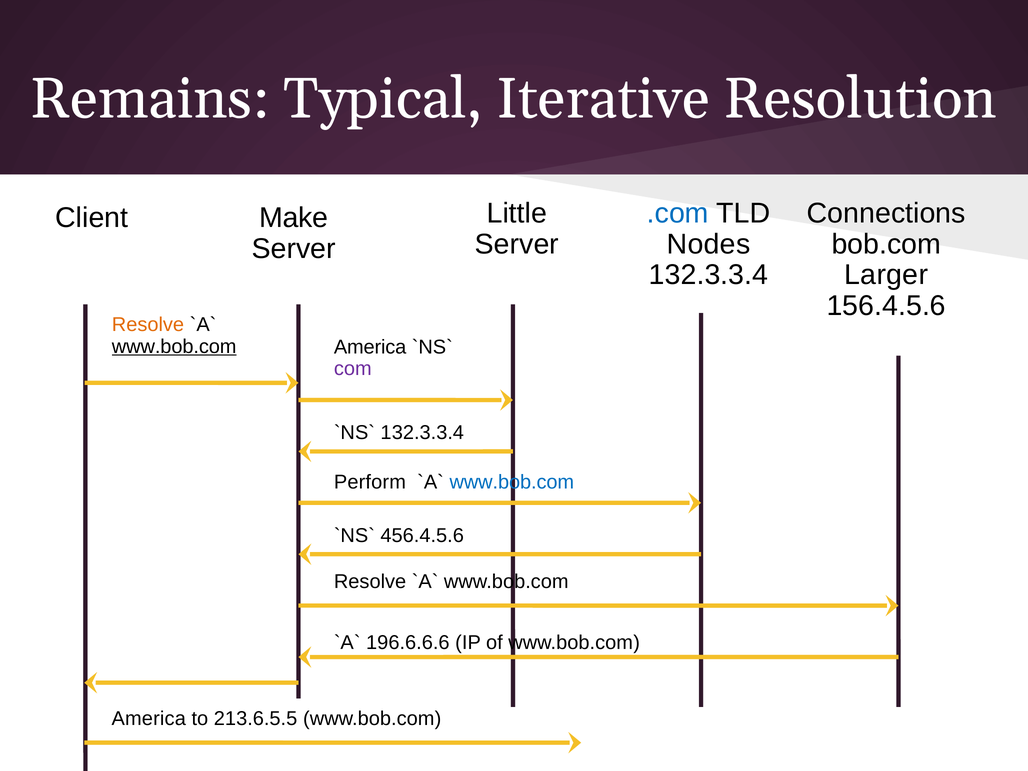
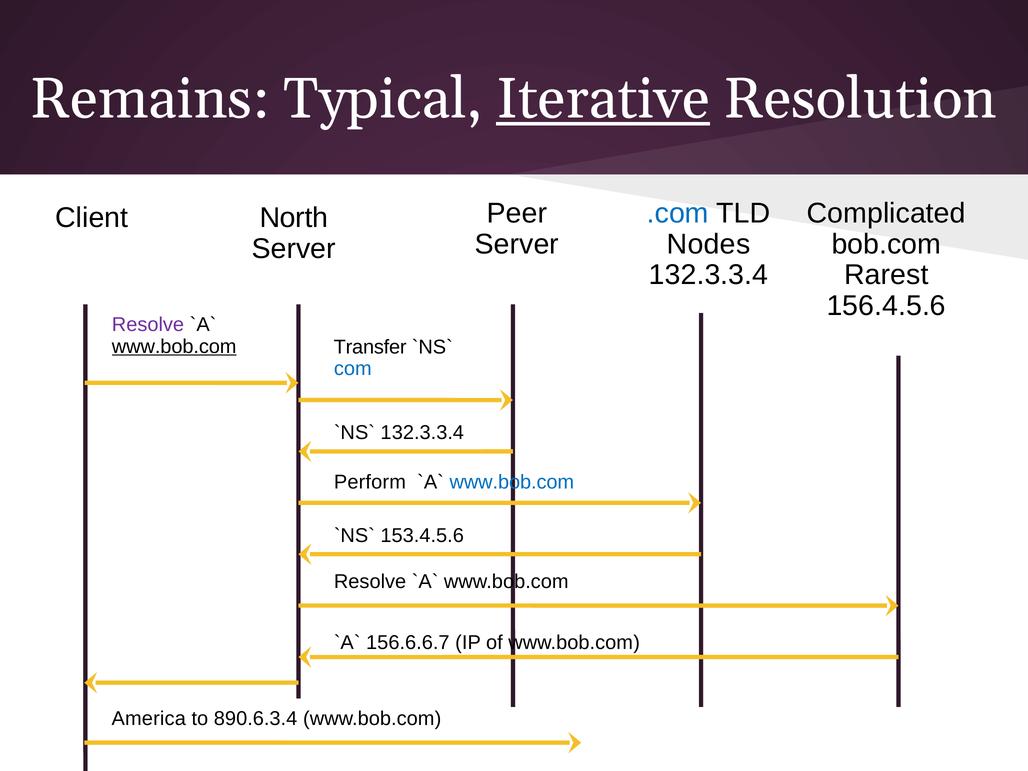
Iterative underline: none -> present
Little: Little -> Peer
Connections: Connections -> Complicated
Make: Make -> North
Larger: Larger -> Rarest
Resolve at (148, 325) colour: orange -> purple
America at (370, 347): America -> Transfer
com colour: purple -> blue
456.4.5.6: 456.4.5.6 -> 153.4.5.6
196.6.6.6: 196.6.6.6 -> 156.6.6.7
213.6.5.5: 213.6.5.5 -> 890.6.3.4
